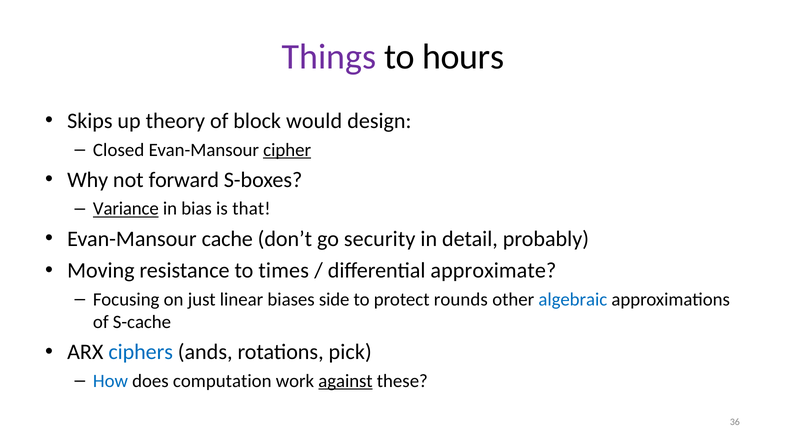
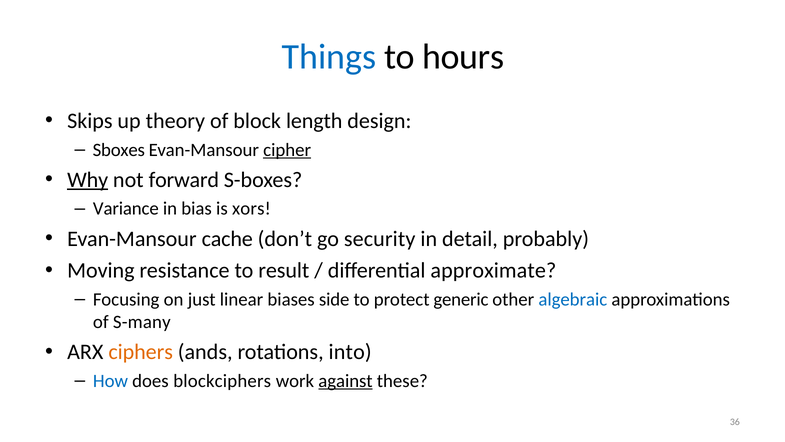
Things colour: purple -> blue
would: would -> length
Closed: Closed -> Sboxes
Why underline: none -> present
Variance underline: present -> none
that: that -> xors
times: times -> result
rounds: rounds -> generic
S-cache: S-cache -> S-many
ciphers colour: blue -> orange
pick: pick -> into
computation: computation -> blockciphers
